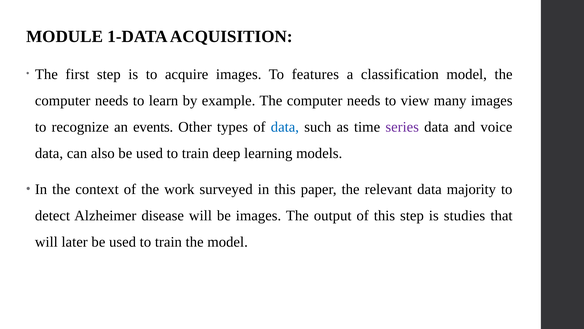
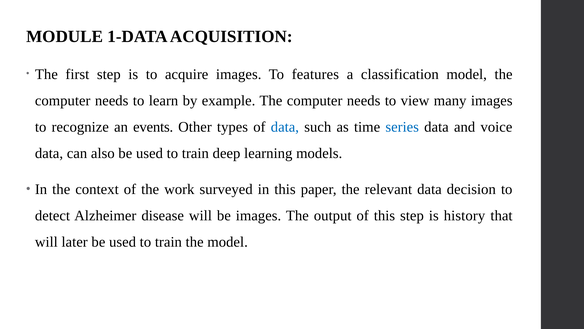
series colour: purple -> blue
majority: majority -> decision
studies: studies -> history
